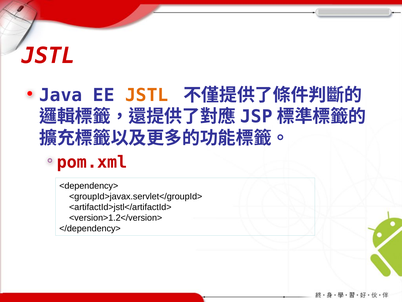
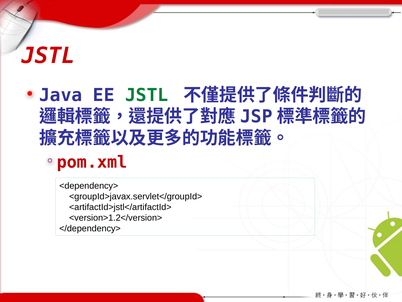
JSTL at (147, 95) colour: orange -> green
